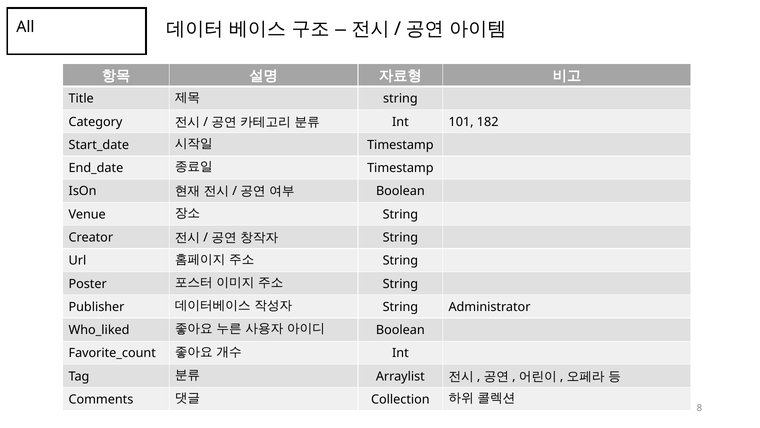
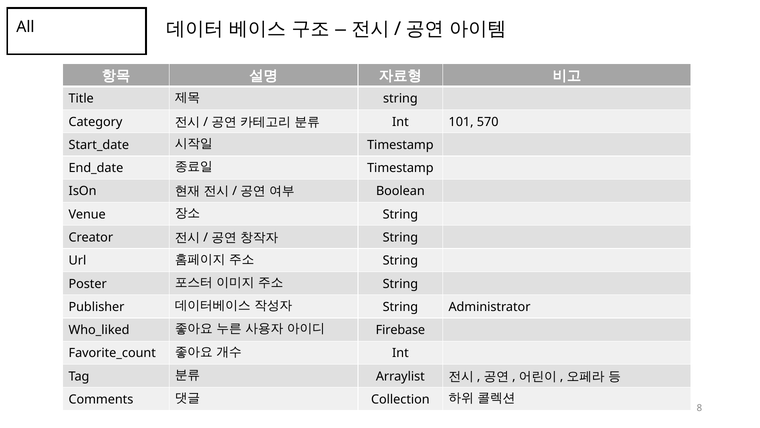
182: 182 -> 570
Boolean at (400, 330): Boolean -> Firebase
